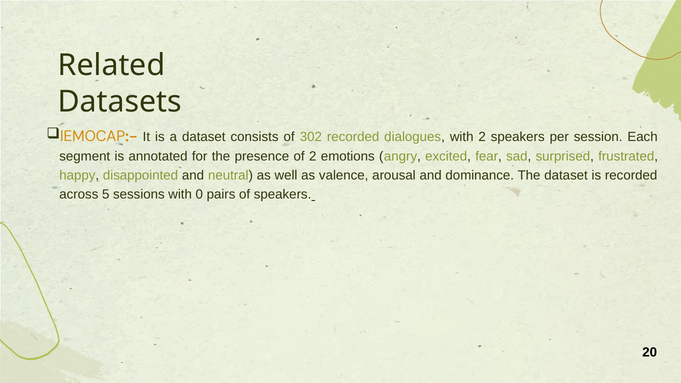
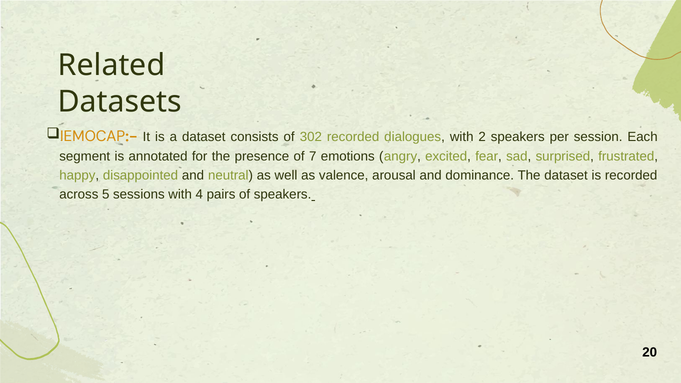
of 2: 2 -> 7
0: 0 -> 4
